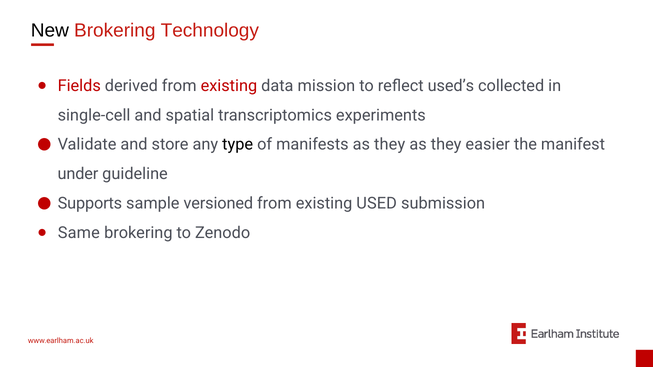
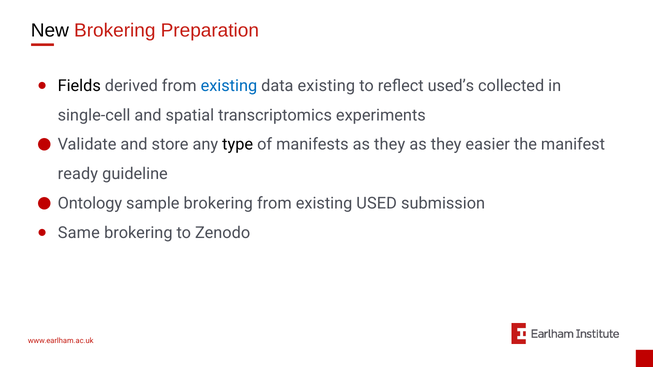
Technology: Technology -> Preparation
Fields colour: red -> black
existing at (229, 86) colour: red -> blue
data mission: mission -> existing
under: under -> ready
Supports: Supports -> Ontology
sample versioned: versioned -> brokering
